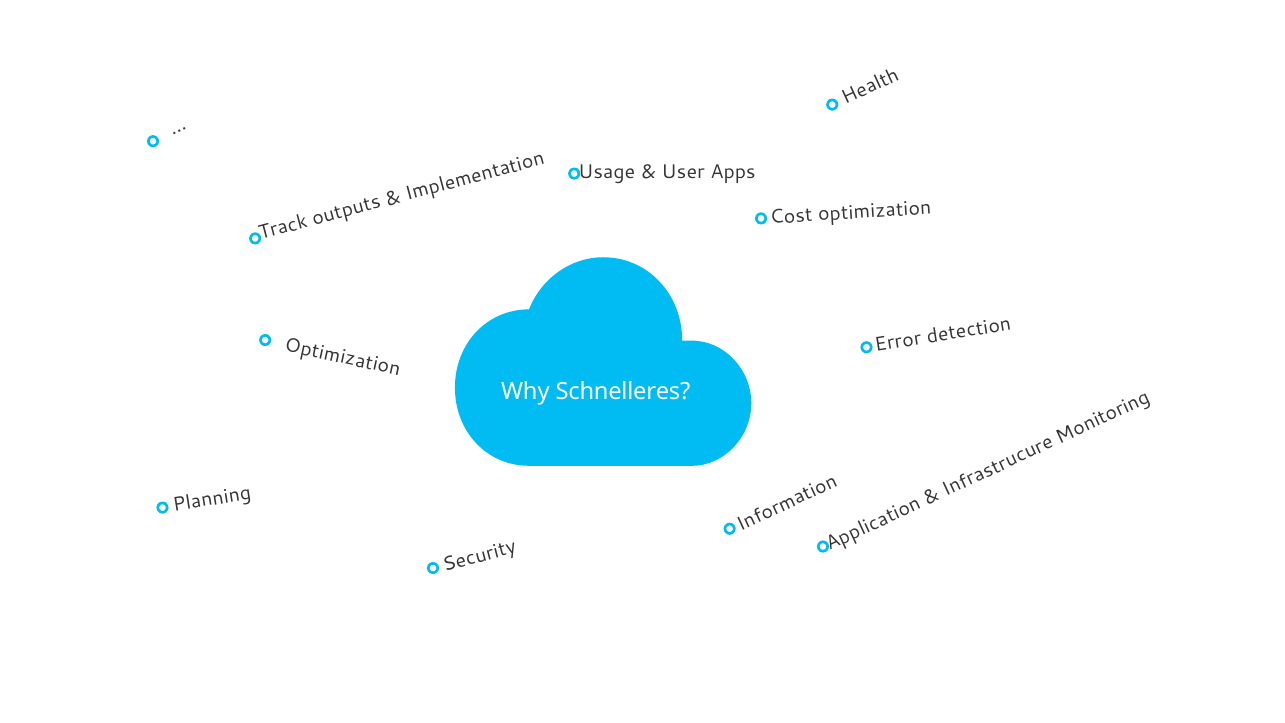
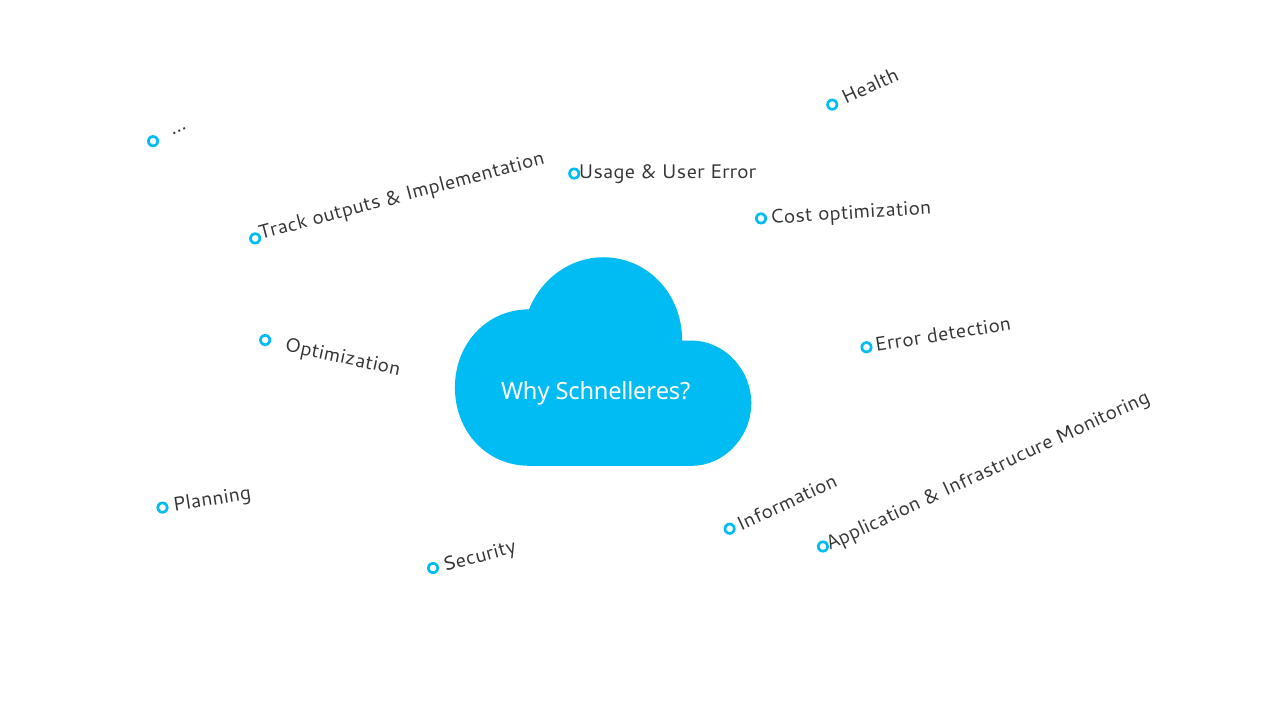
User Apps: Apps -> Error
